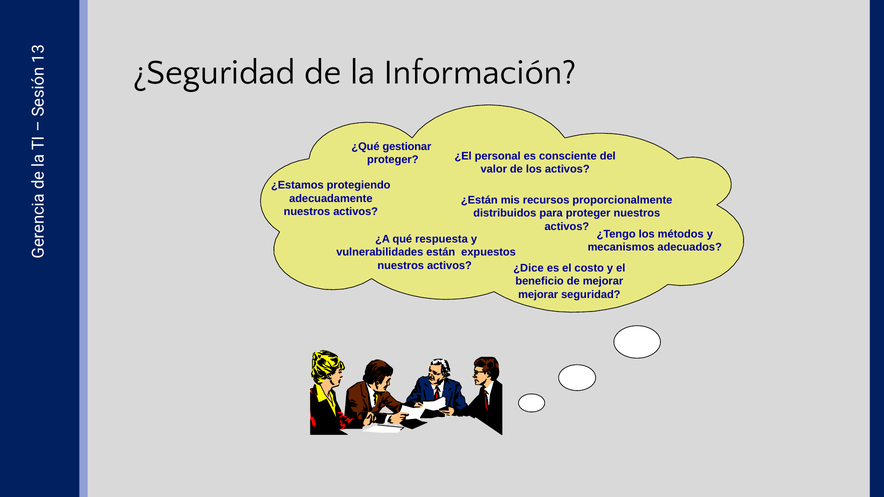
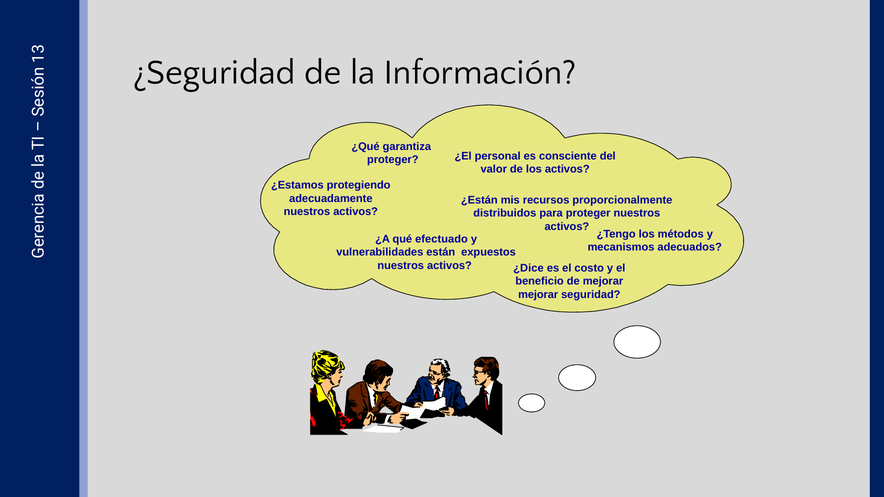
gestionar: gestionar -> garantiza
respuesta: respuesta -> efectuado
